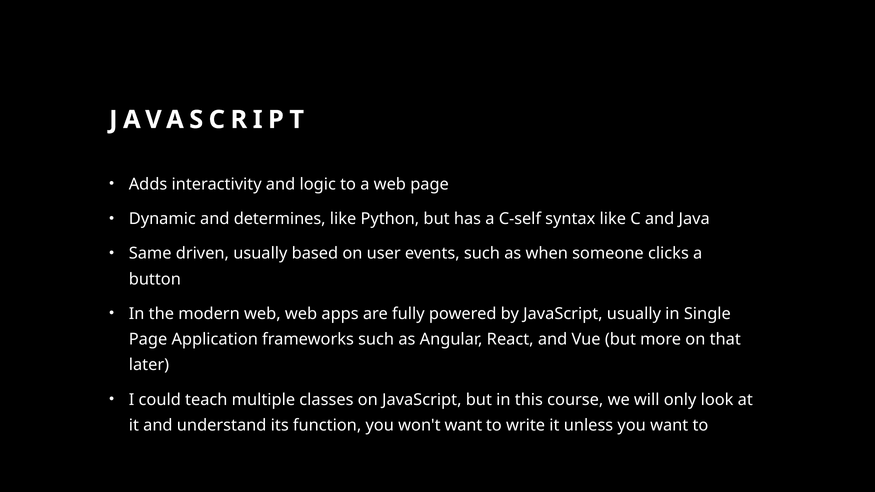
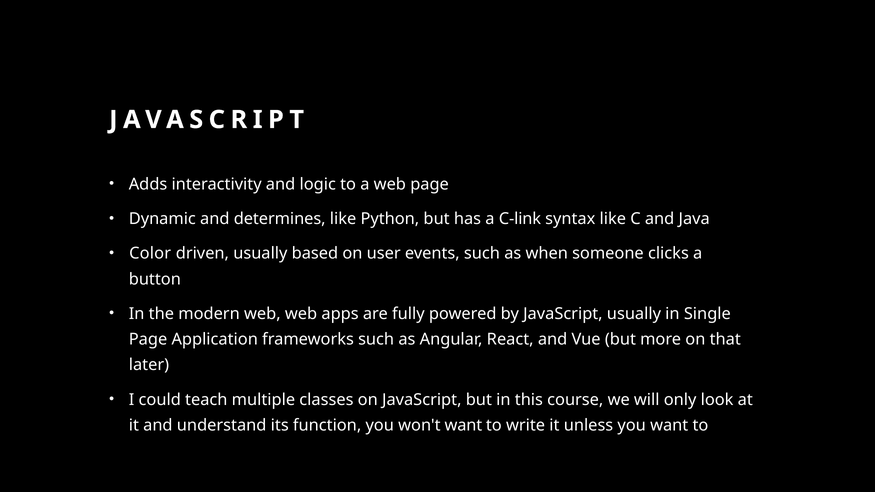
C-self: C-self -> C-link
Same: Same -> Color
